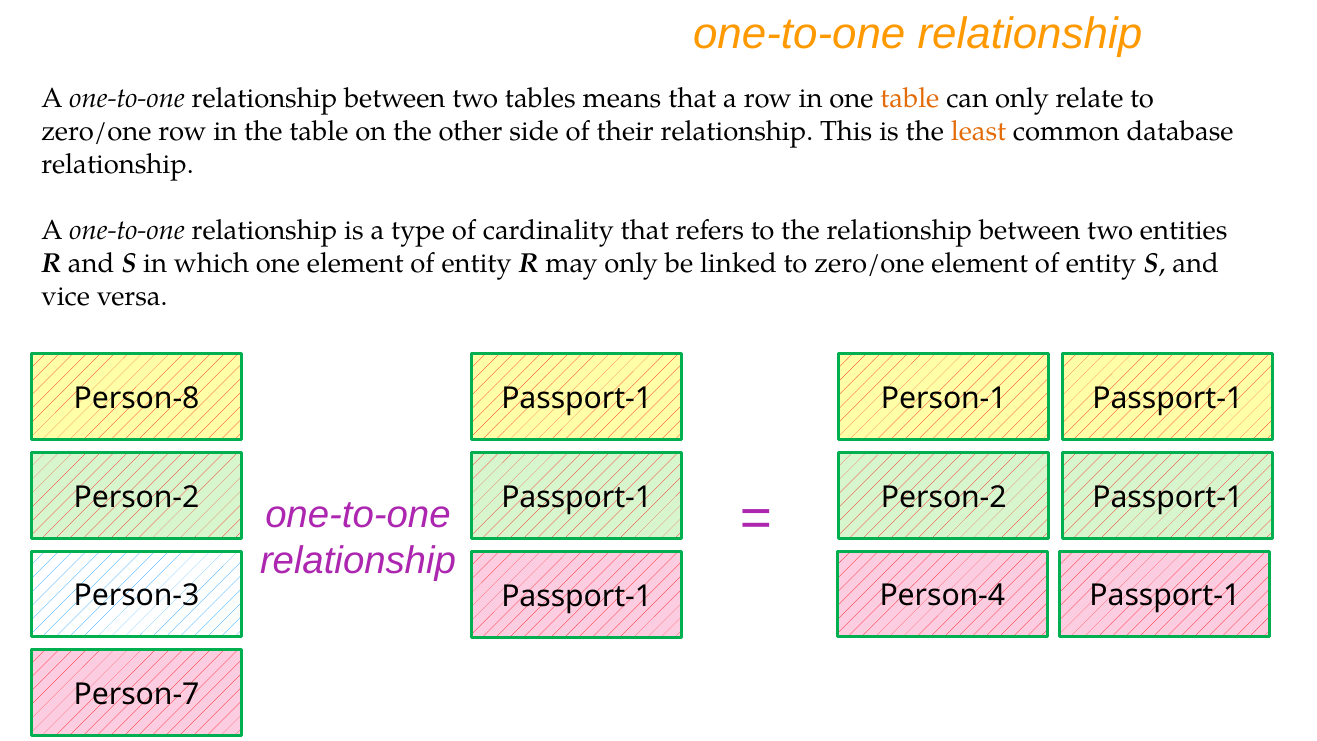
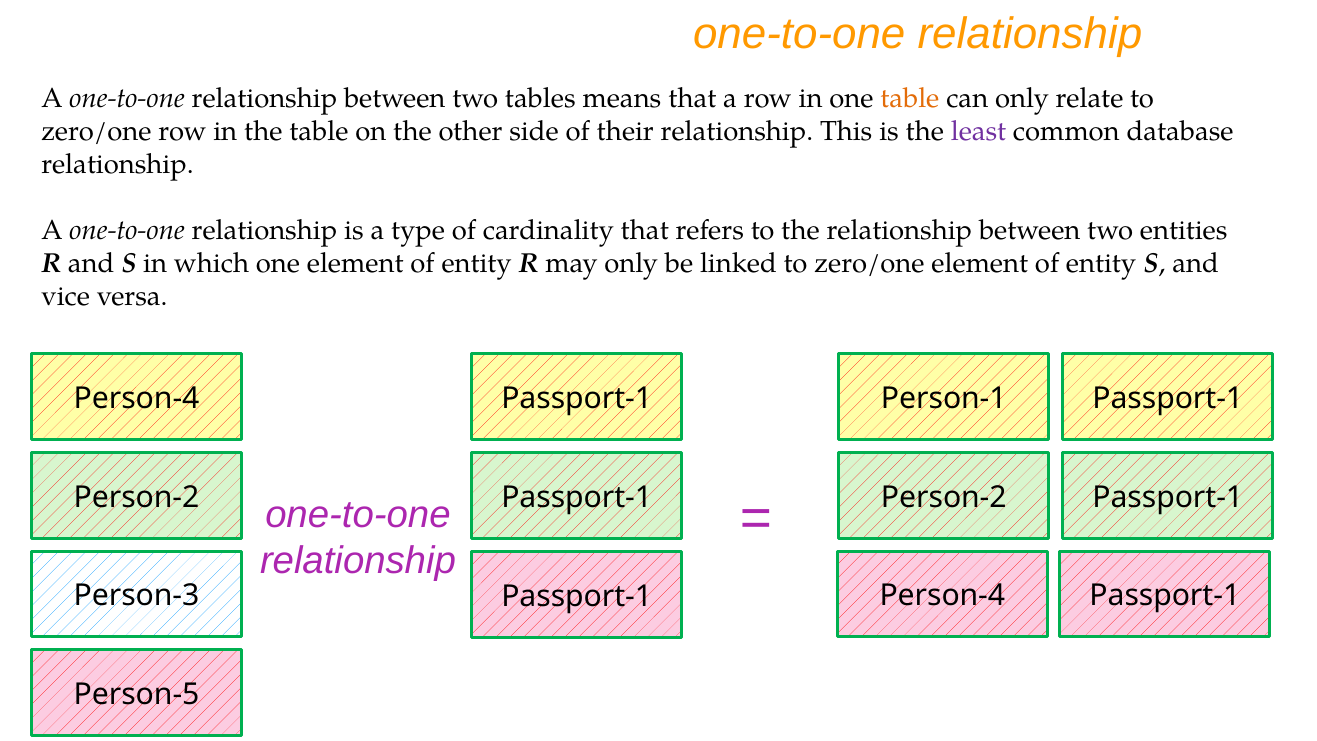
least colour: orange -> purple
Person-8 at (137, 399): Person-8 -> Person-4
Person-7: Person-7 -> Person-5
